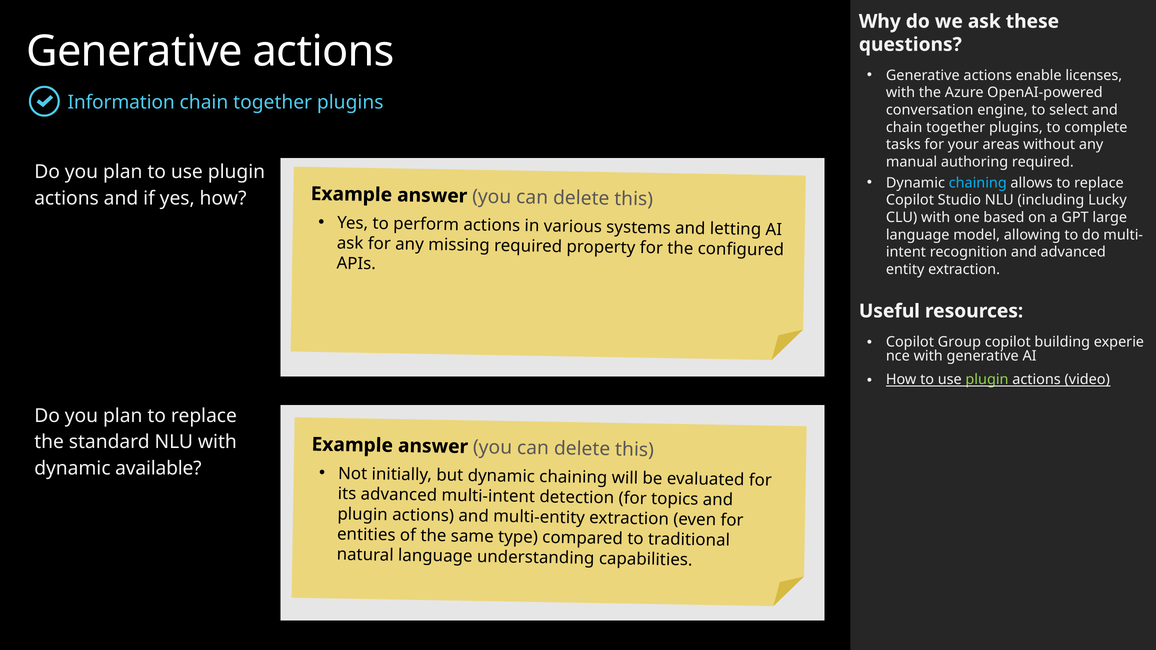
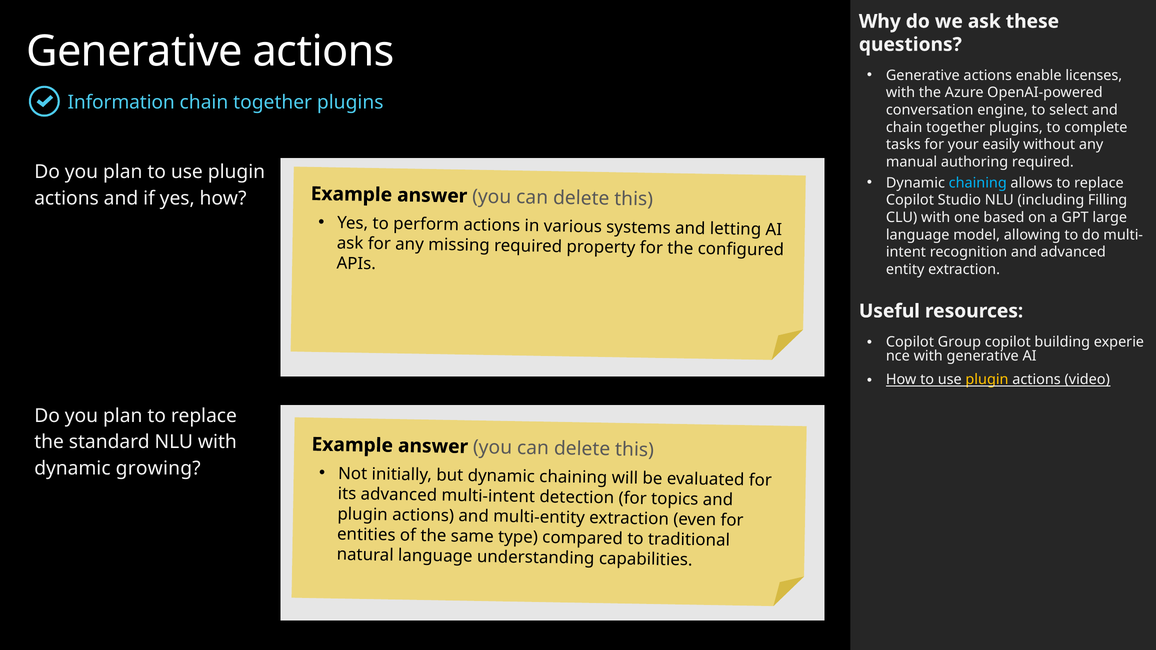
areas: areas -> easily
Lucky: Lucky -> Filling
plugin at (987, 380) colour: light green -> yellow
available: available -> growing
